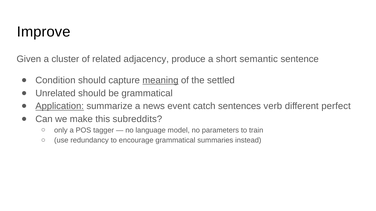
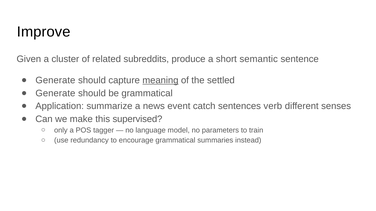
adjacency: adjacency -> subreddits
Condition at (55, 80): Condition -> Generate
Unrelated at (55, 93): Unrelated -> Generate
Application underline: present -> none
perfect: perfect -> senses
subreddits: subreddits -> supervised
